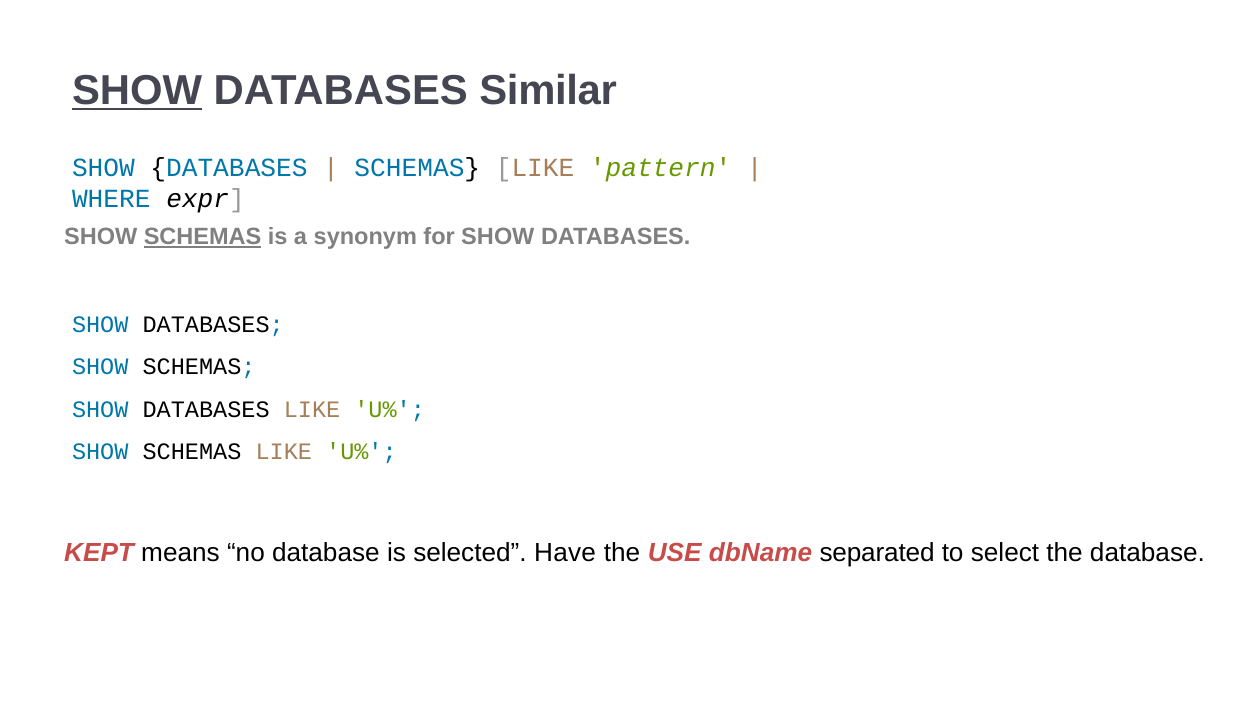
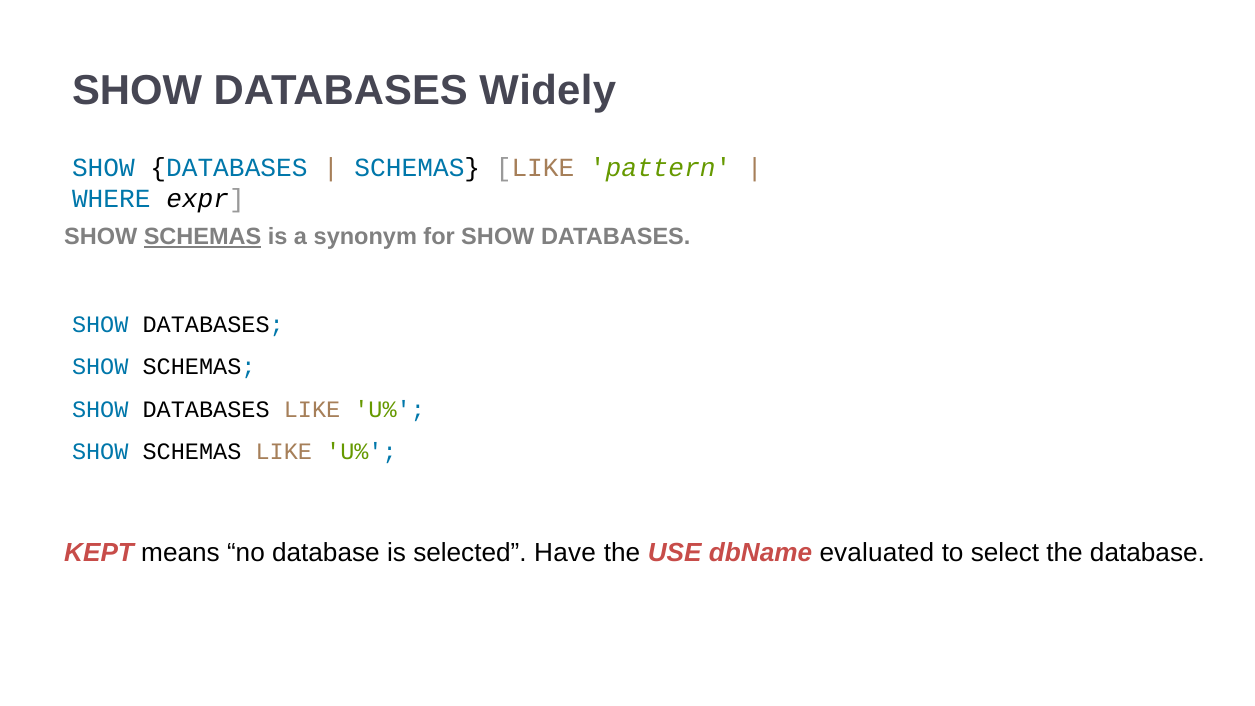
SHOW at (137, 91) underline: present -> none
Similar: Similar -> Widely
separated: separated -> evaluated
